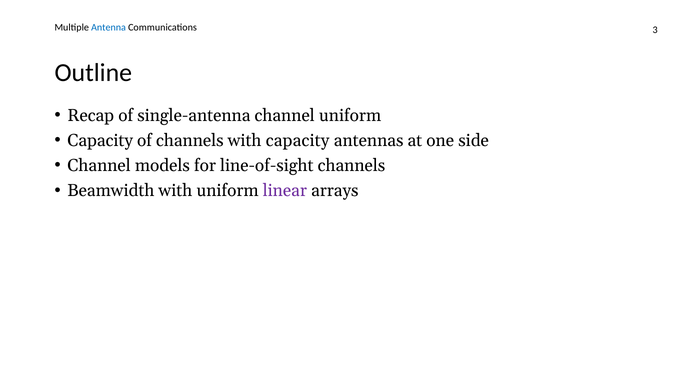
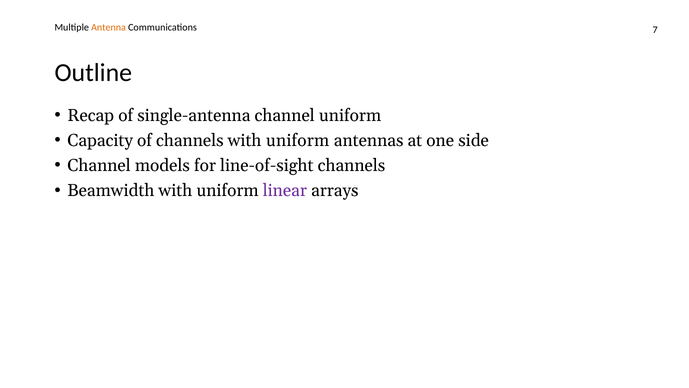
Antenna colour: blue -> orange
3: 3 -> 7
channels with capacity: capacity -> uniform
